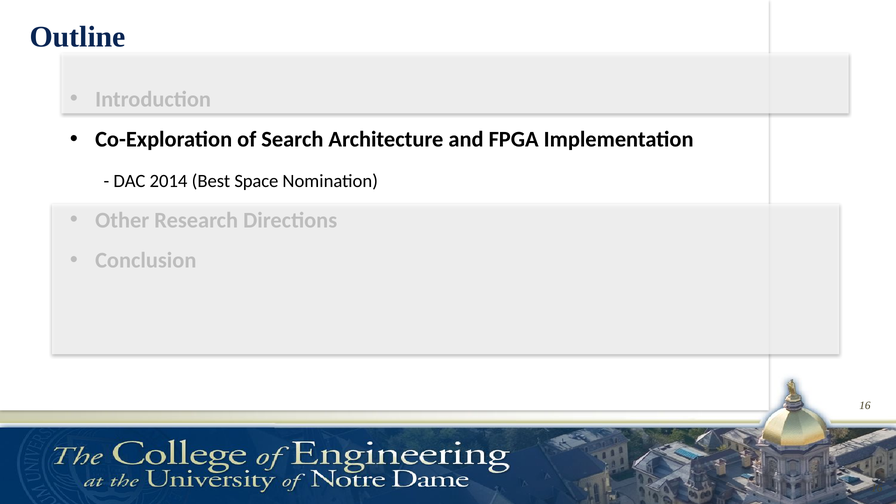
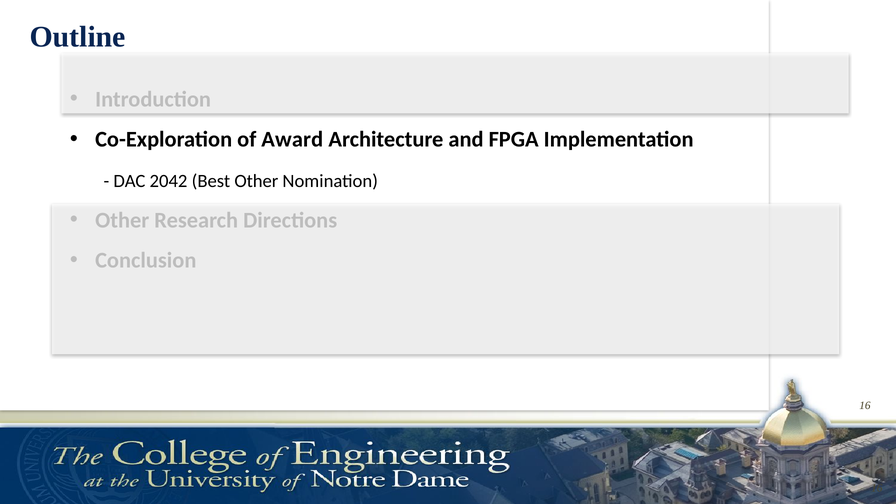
Search: Search -> Award
2014: 2014 -> 2042
Best Space: Space -> Other
